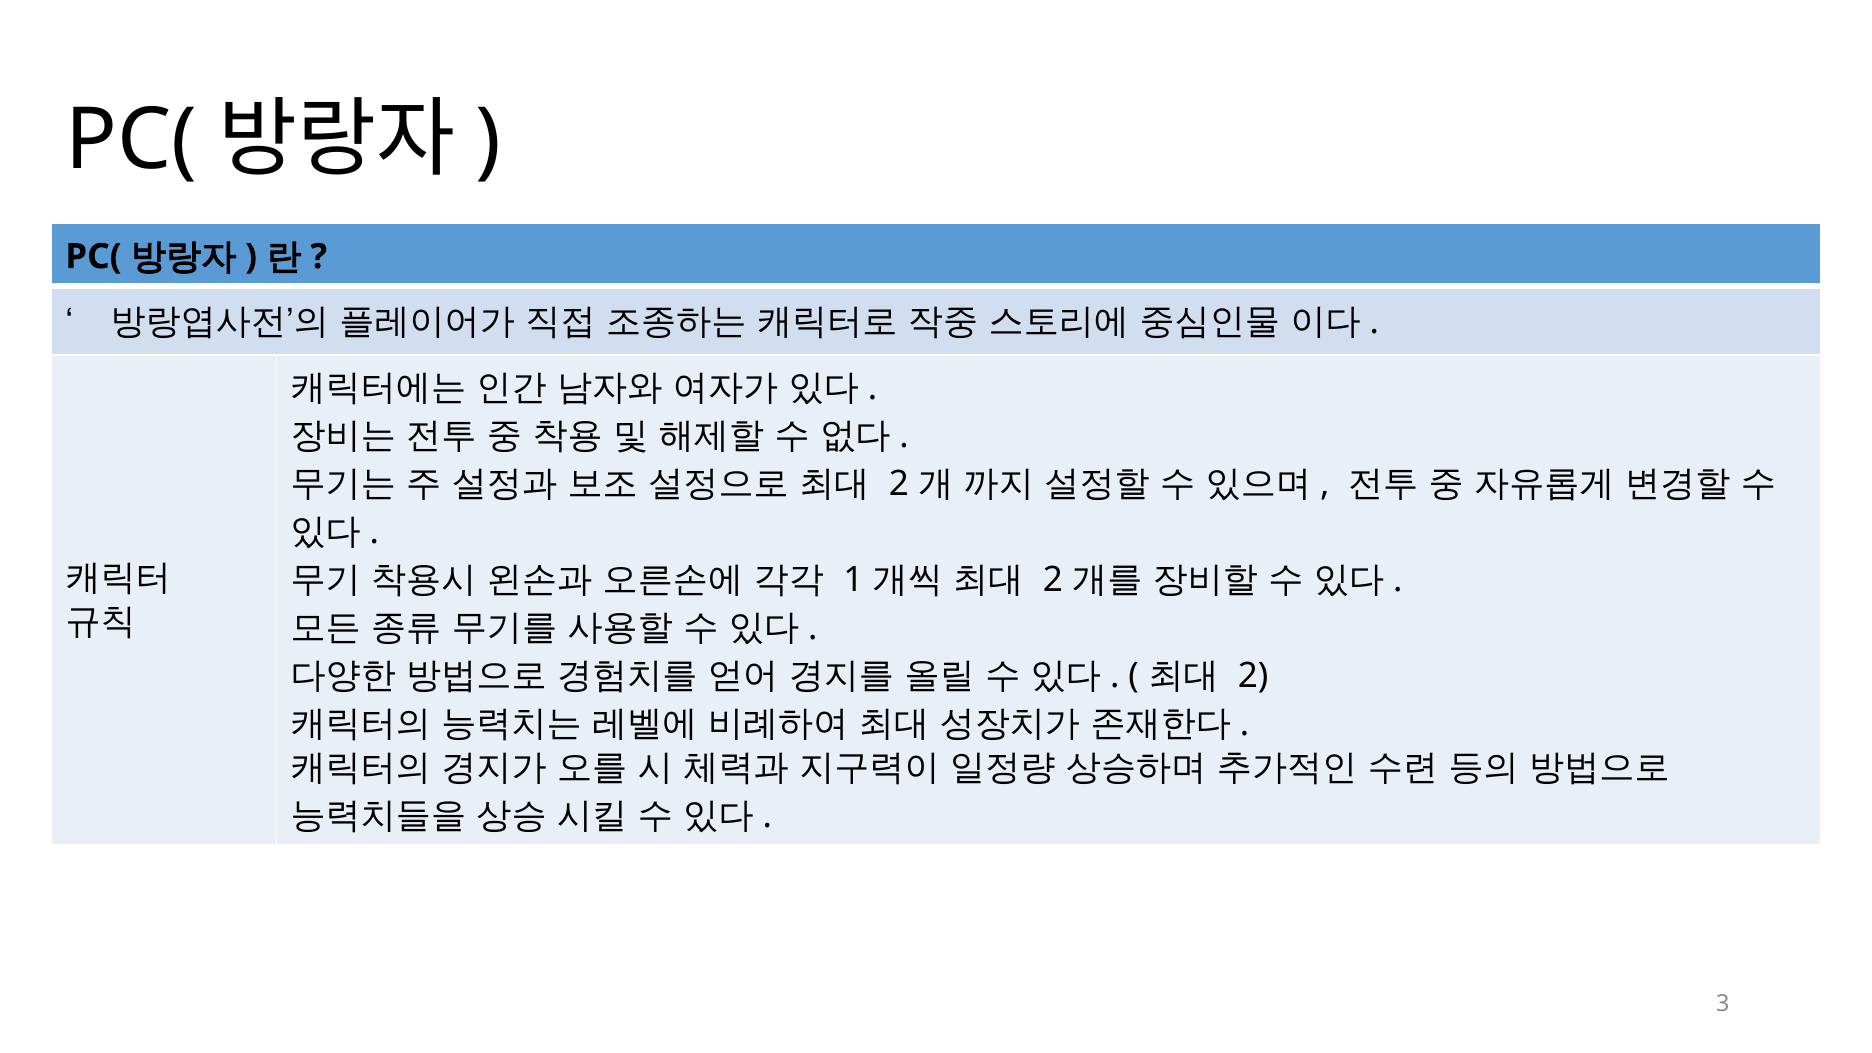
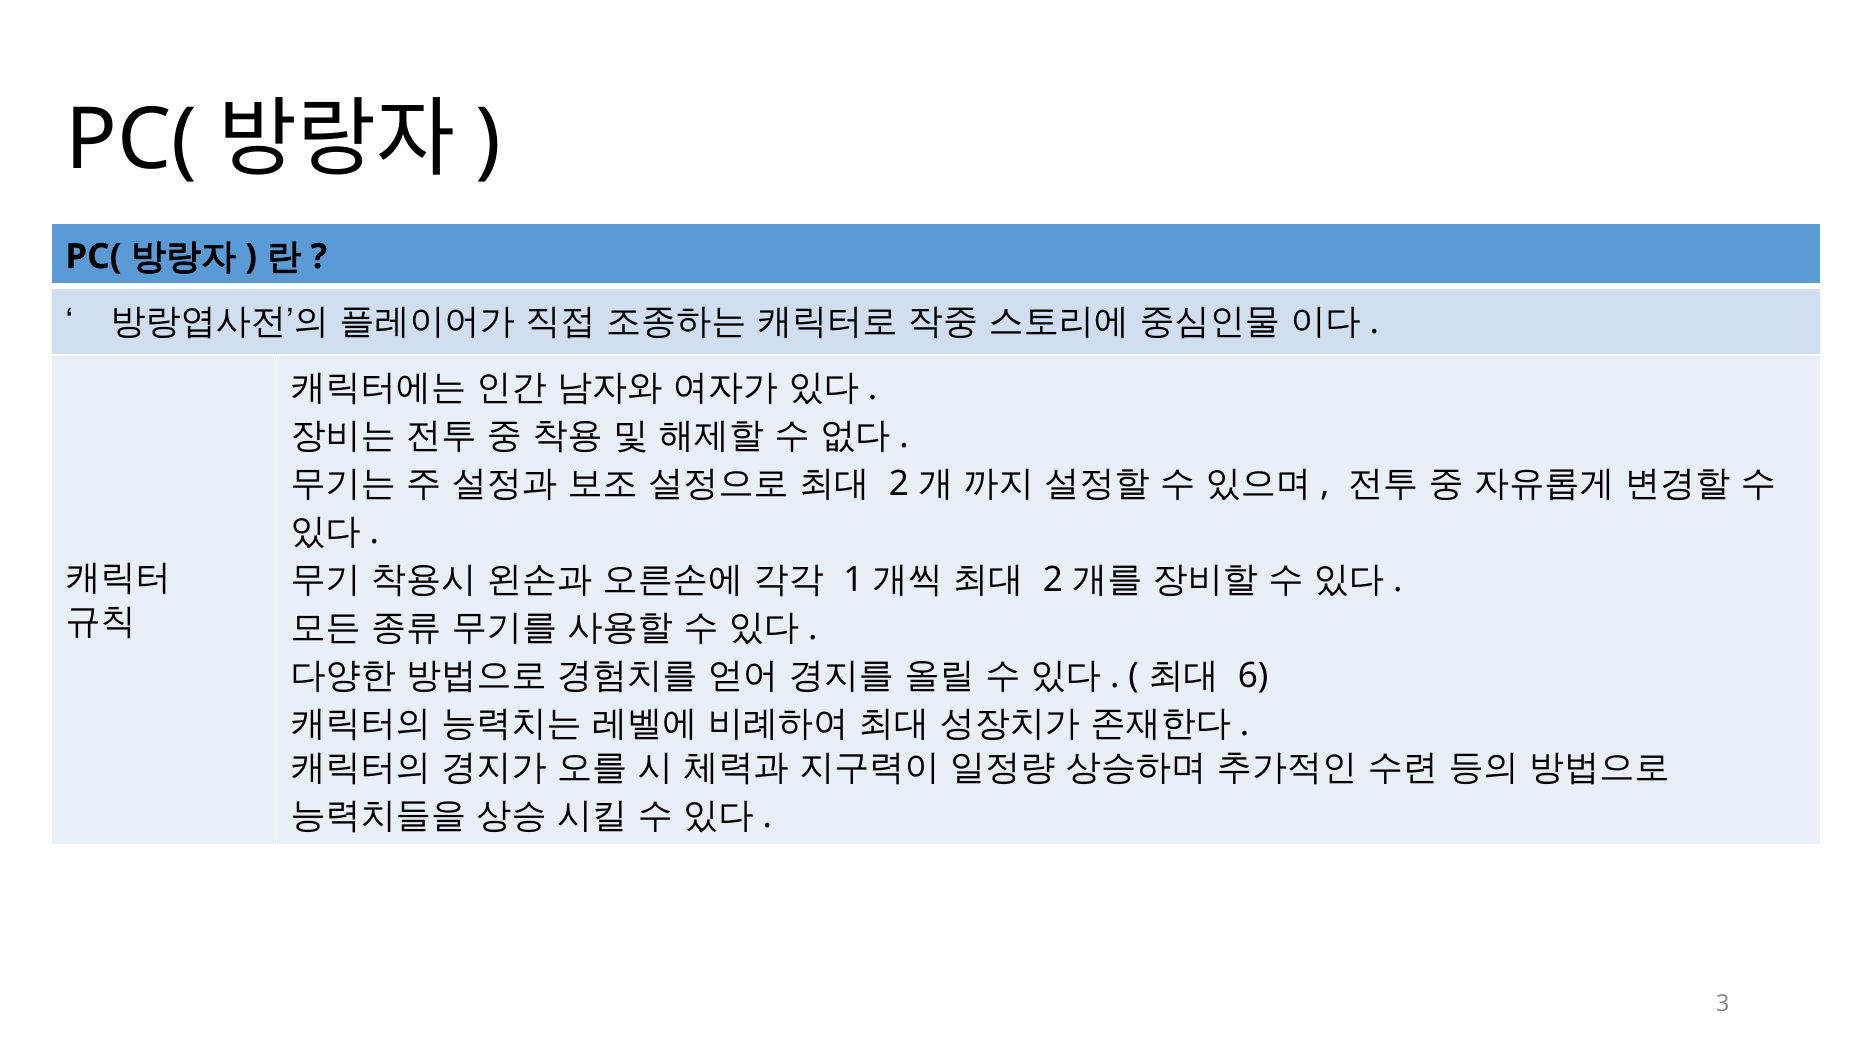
2 at (1253, 676): 2 -> 6
